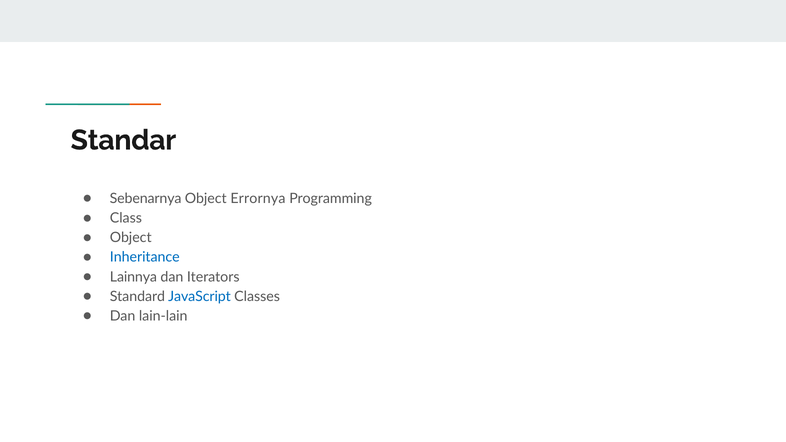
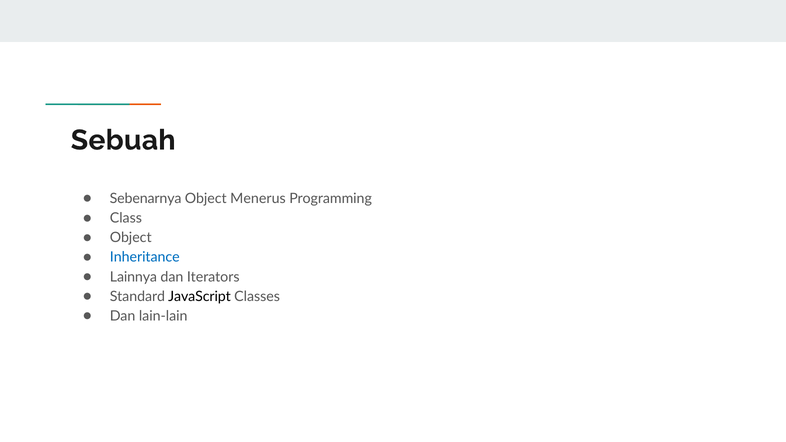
Standar: Standar -> Sebuah
Errornya: Errornya -> Menerus
JavaScript colour: blue -> black
